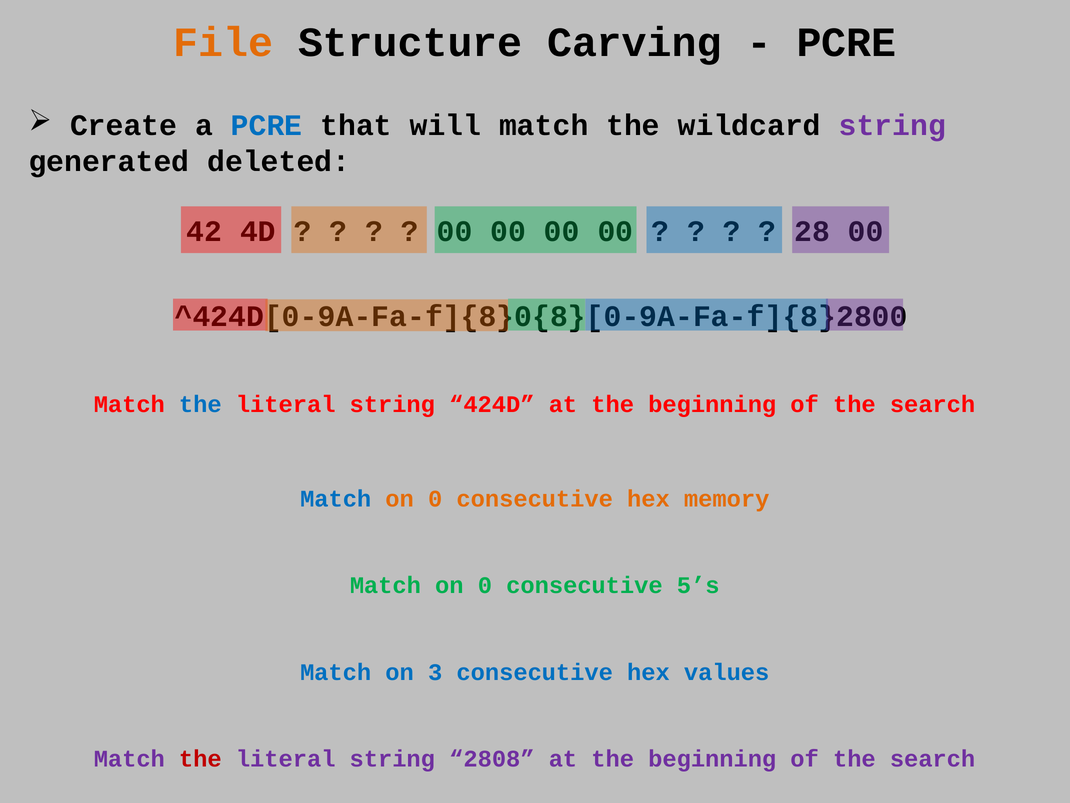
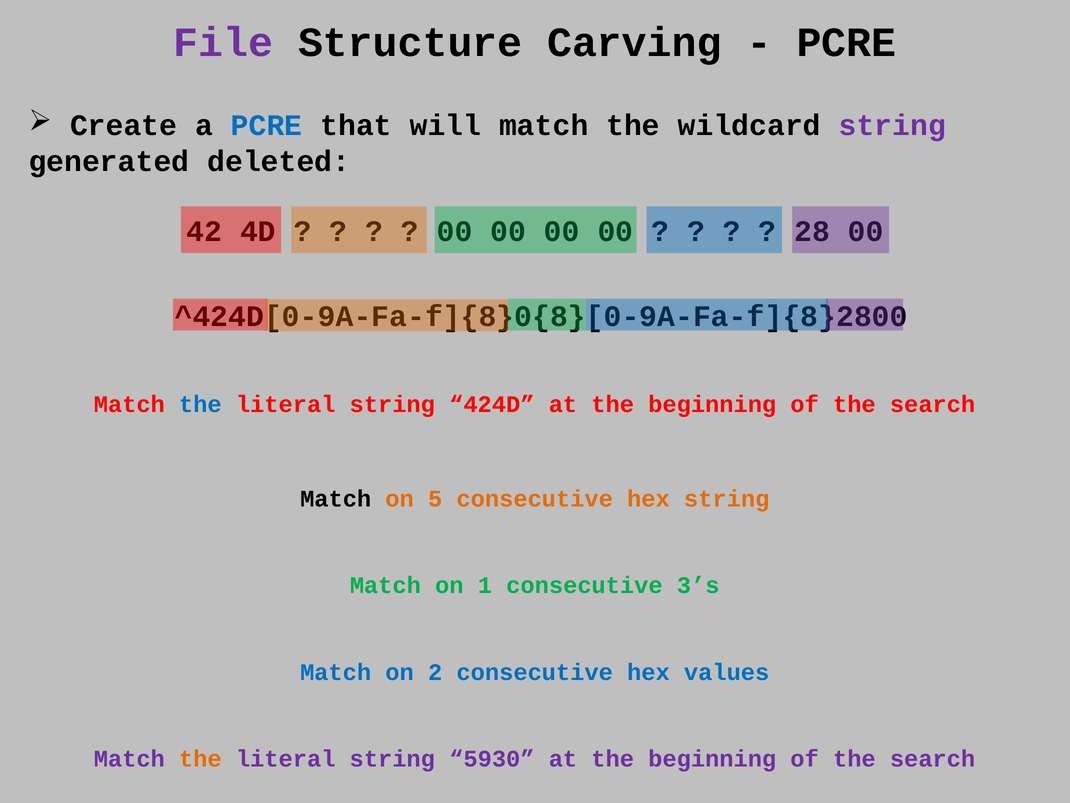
File colour: orange -> purple
Match at (336, 499) colour: blue -> black
0 at (435, 499): 0 -> 5
hex memory: memory -> string
0 at (485, 585): 0 -> 1
5’s: 5’s -> 3’s
3: 3 -> 2
the at (200, 759) colour: red -> orange
2808: 2808 -> 5930
